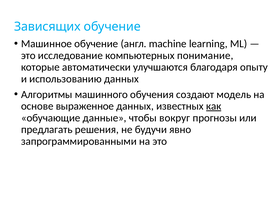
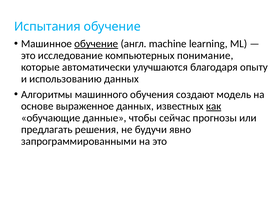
Зависящих: Зависящих -> Испытания
обучение at (96, 44) underline: none -> present
вокруг: вокруг -> сейчас
